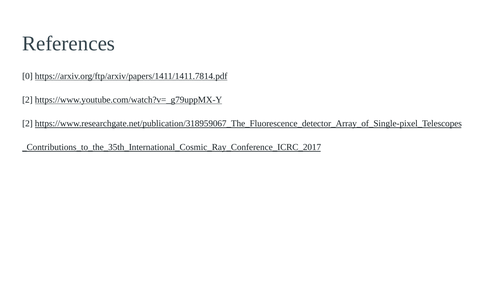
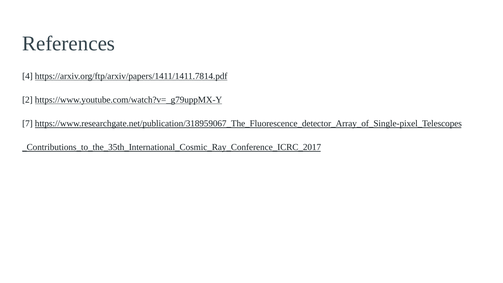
0: 0 -> 4
2 at (27, 124): 2 -> 7
